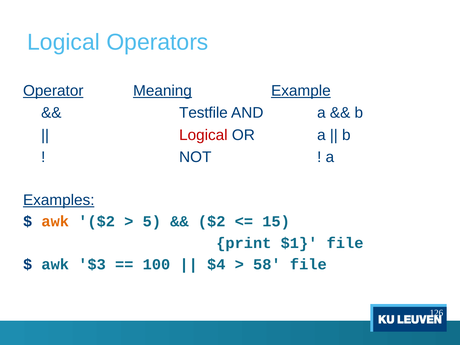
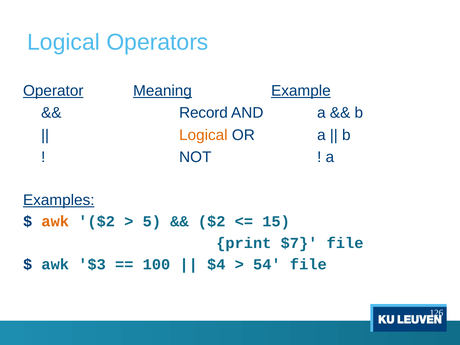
Testfile: Testfile -> Record
Logical at (203, 135) colour: red -> orange
$1: $1 -> $7
58: 58 -> 54
